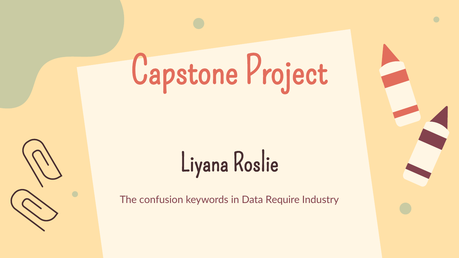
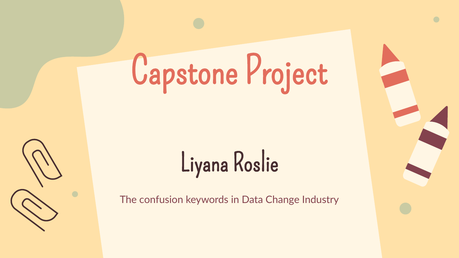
Require: Require -> Change
